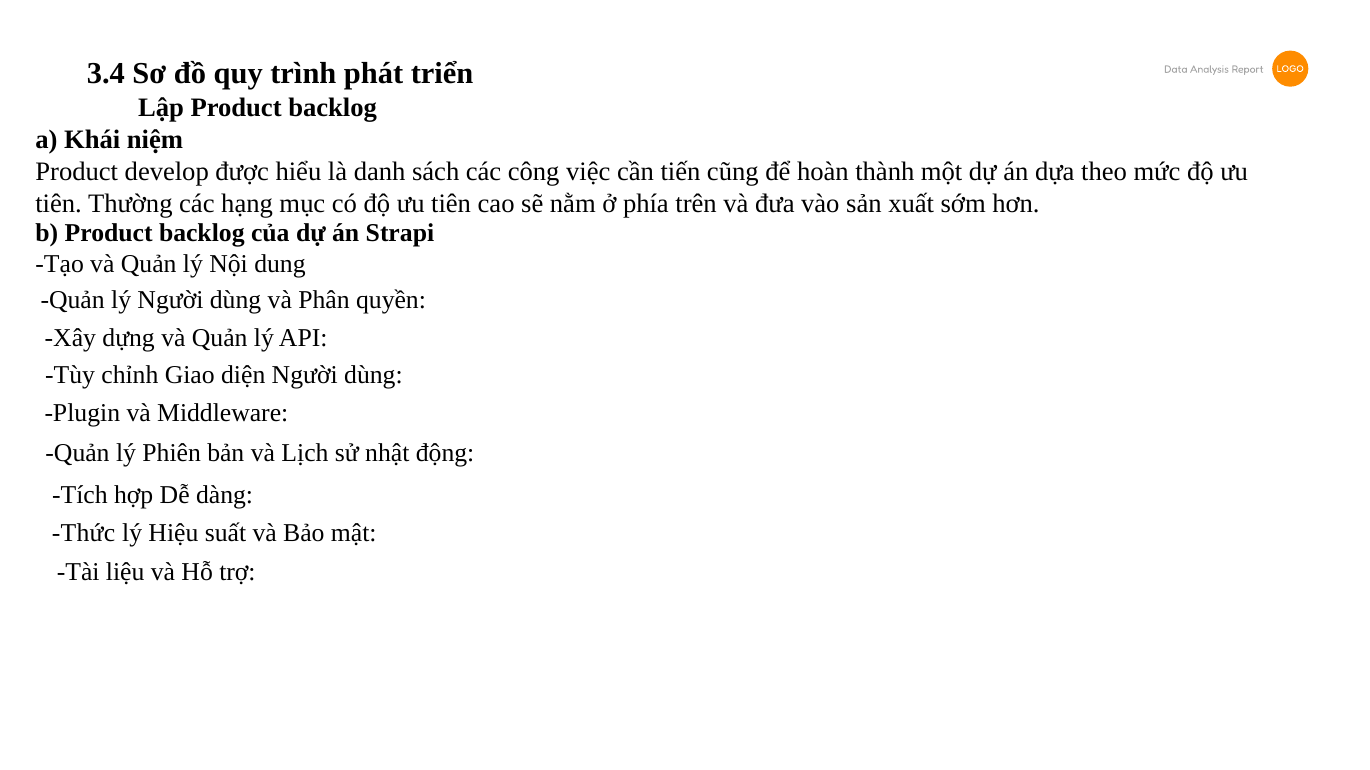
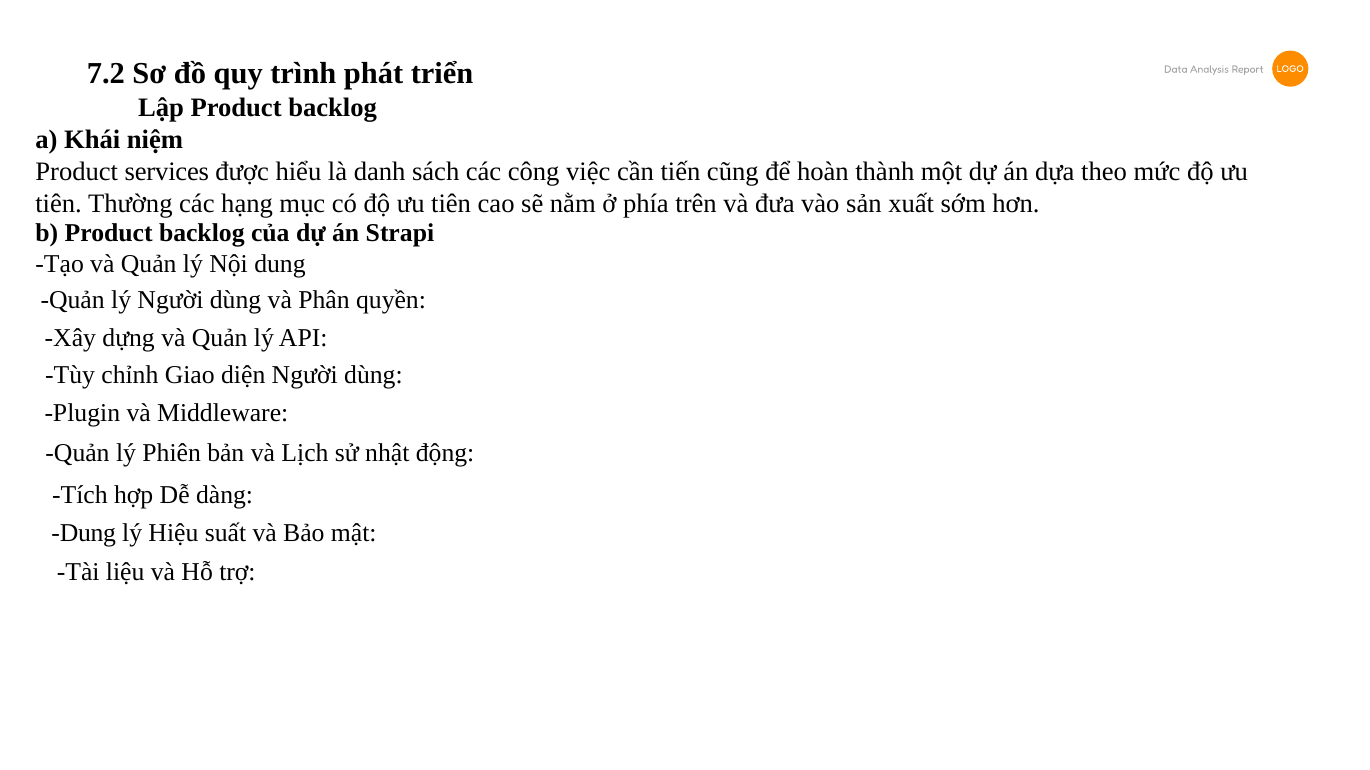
3.4: 3.4 -> 7.2
develop: develop -> services
Thức at (84, 534): Thức -> Dung
